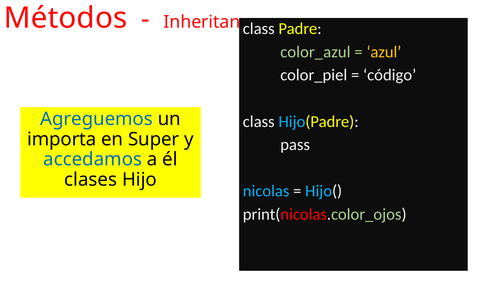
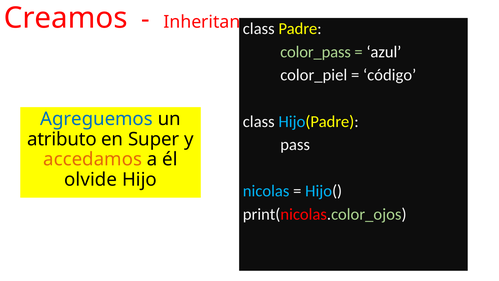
Métodos: Métodos -> Creamos
color_azul: color_azul -> color_pass
azul colour: yellow -> white
importa: importa -> atributo
accedamos colour: blue -> orange
clases: clases -> olvide
